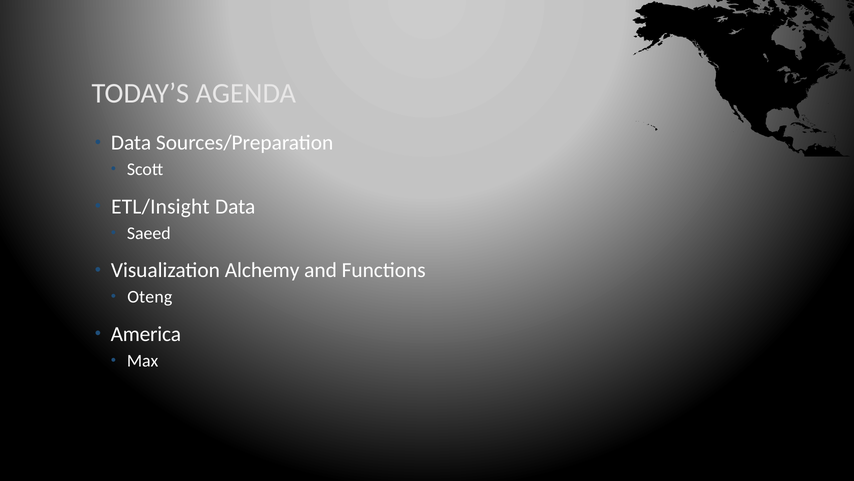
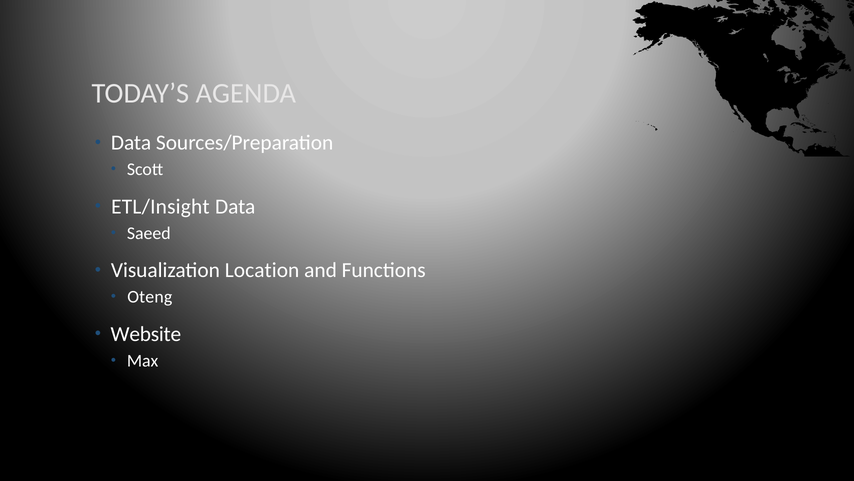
Alchemy: Alchemy -> Location
America: America -> Website
